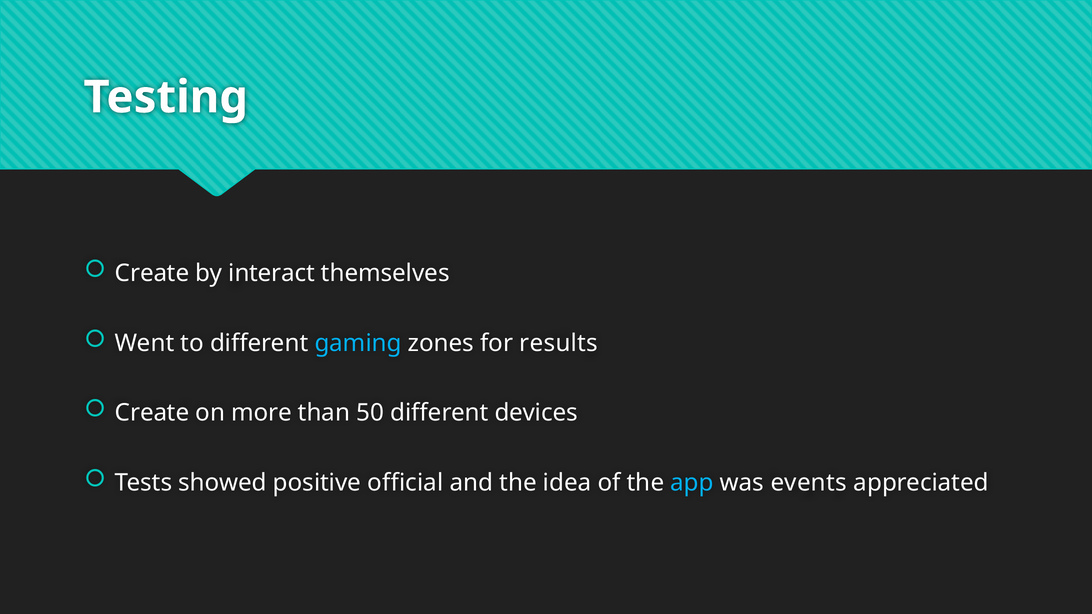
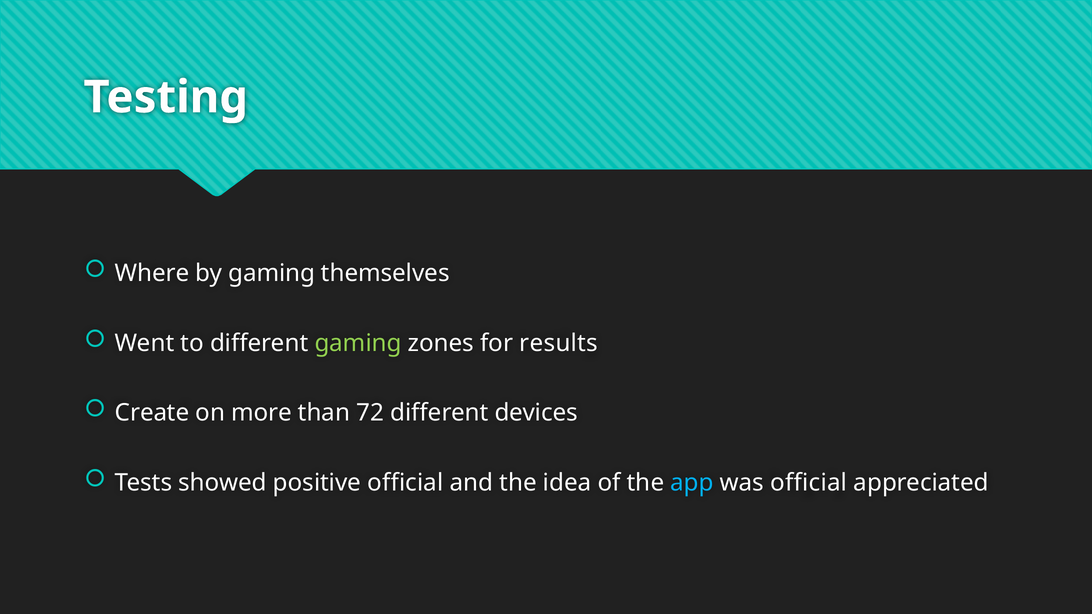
Create at (152, 273): Create -> Where
by interact: interact -> gaming
gaming at (358, 343) colour: light blue -> light green
50: 50 -> 72
was events: events -> official
